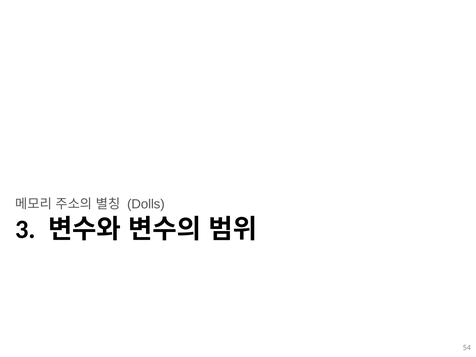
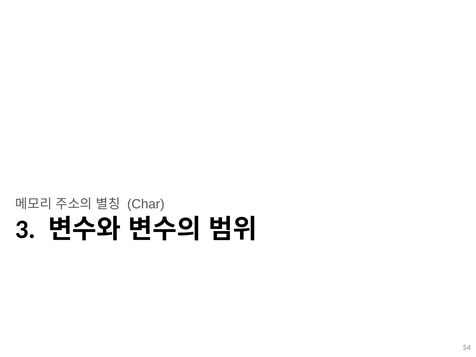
Dolls: Dolls -> Char
